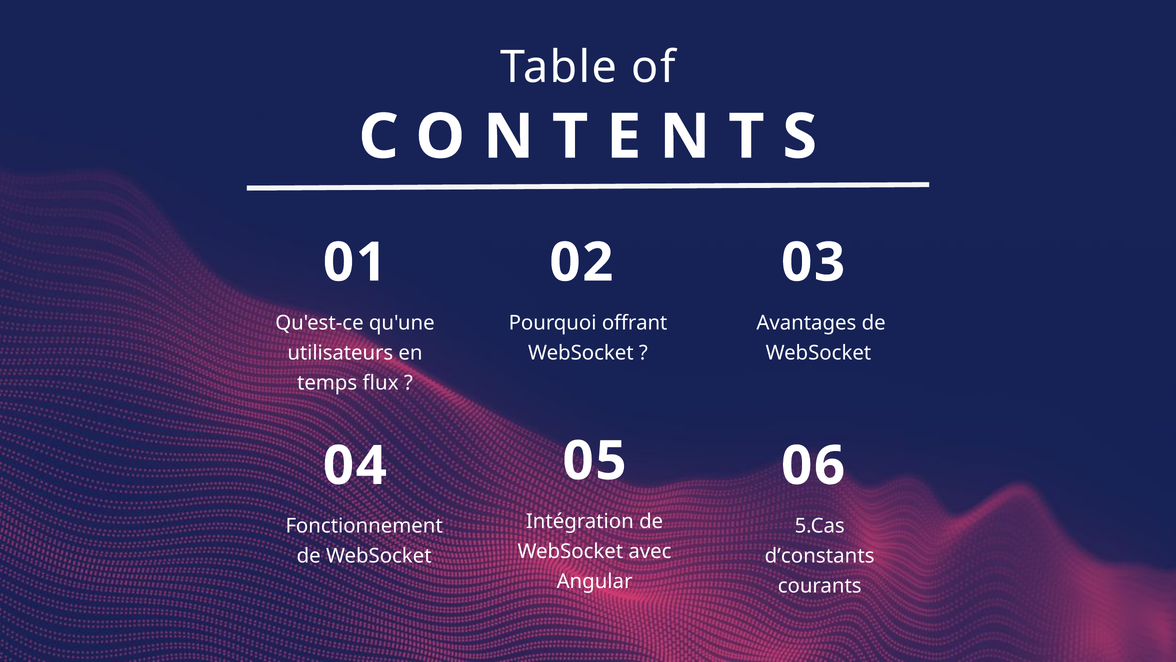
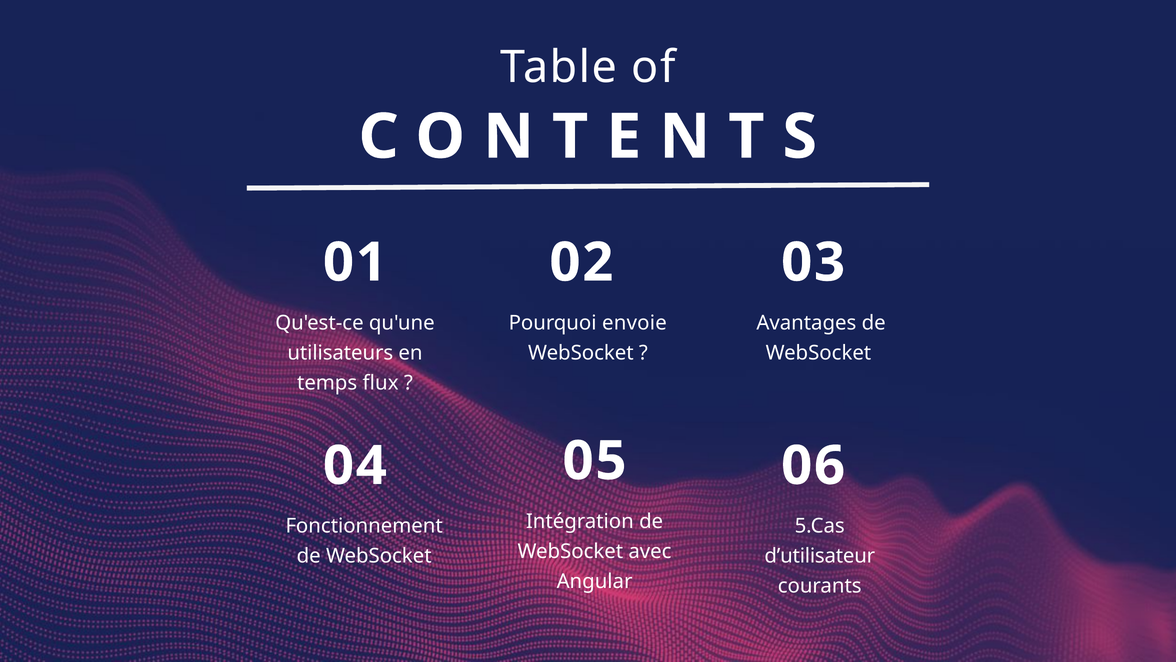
offrant: offrant -> envoie
d’constants: d’constants -> d’utilisateur
